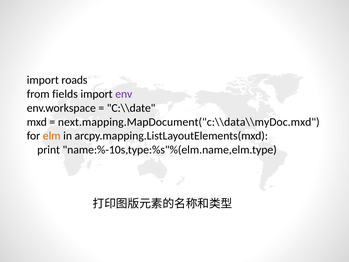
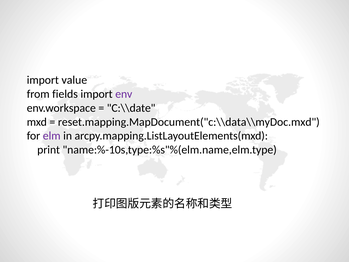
roads: roads -> value
next.mapping.MapDocument("c:\\data\\myDoc.mxd: next.mapping.MapDocument("c:\\data\\myDoc.mxd -> reset.mapping.MapDocument("c:\\data\\myDoc.mxd
elm colour: orange -> purple
